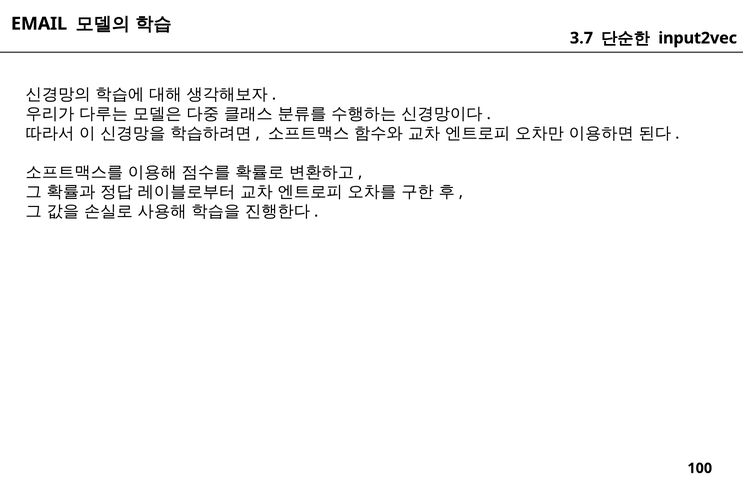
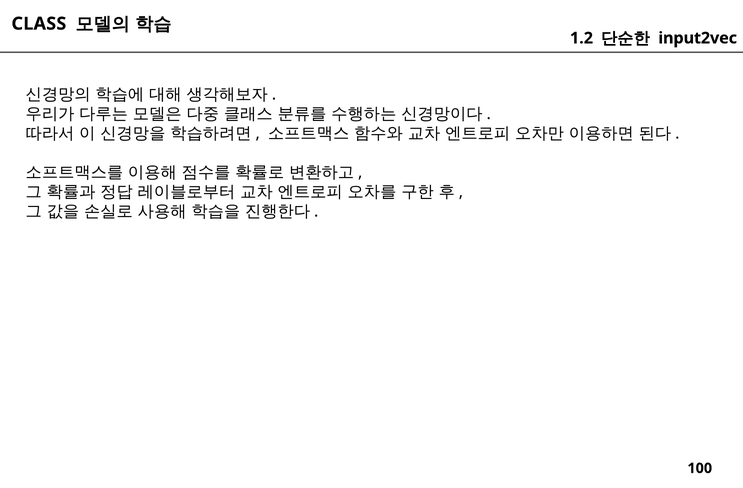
EMAIL: EMAIL -> CLASS
3.7: 3.7 -> 1.2
